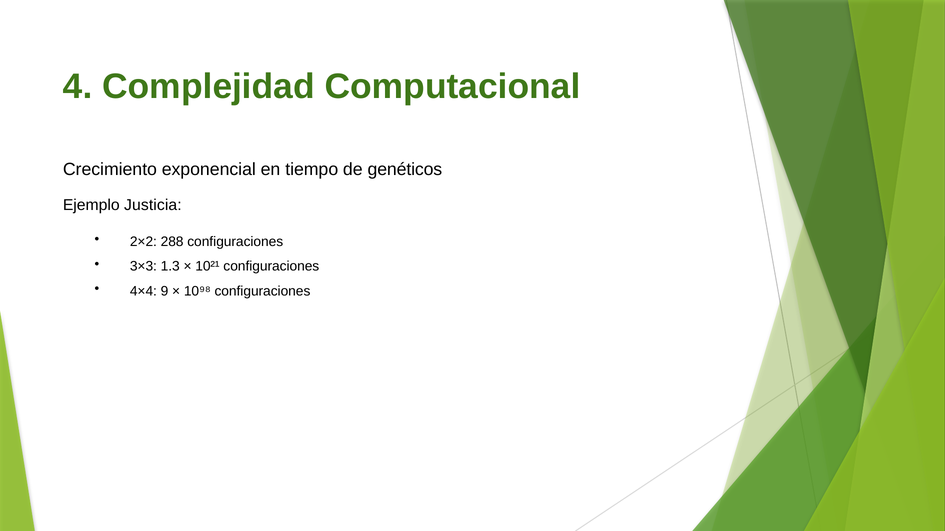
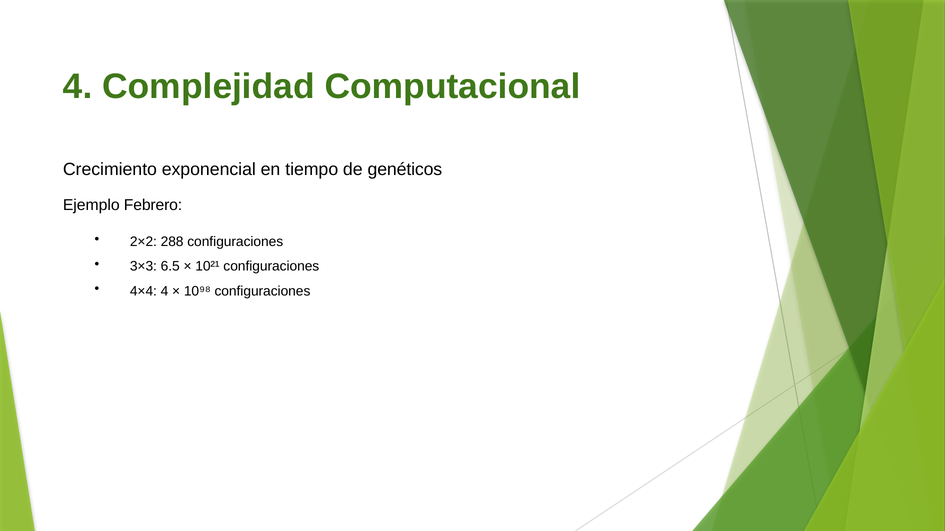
Justicia: Justicia -> Febrero
1.3: 1.3 -> 6.5
4×4 9: 9 -> 4
